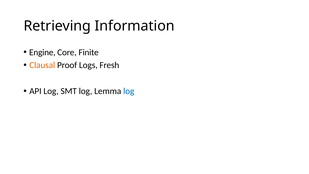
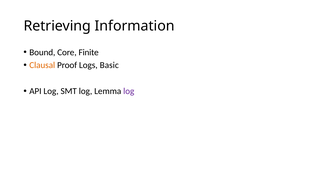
Engine: Engine -> Bound
Fresh: Fresh -> Basic
log at (129, 91) colour: blue -> purple
